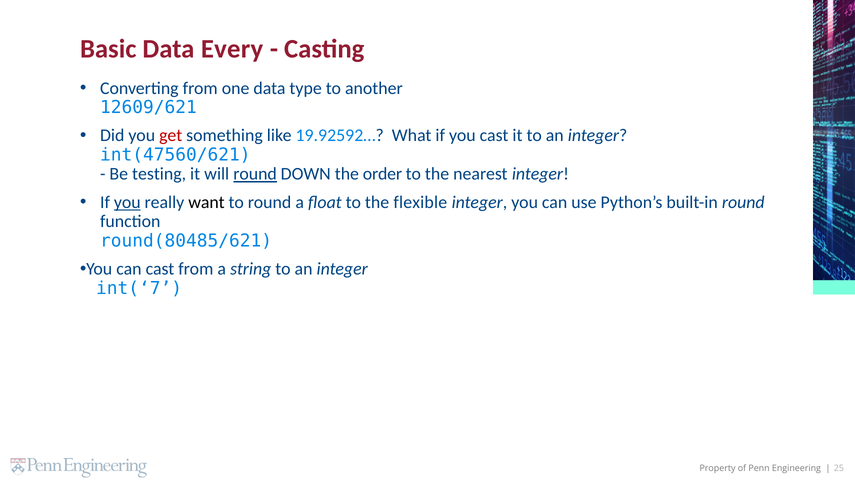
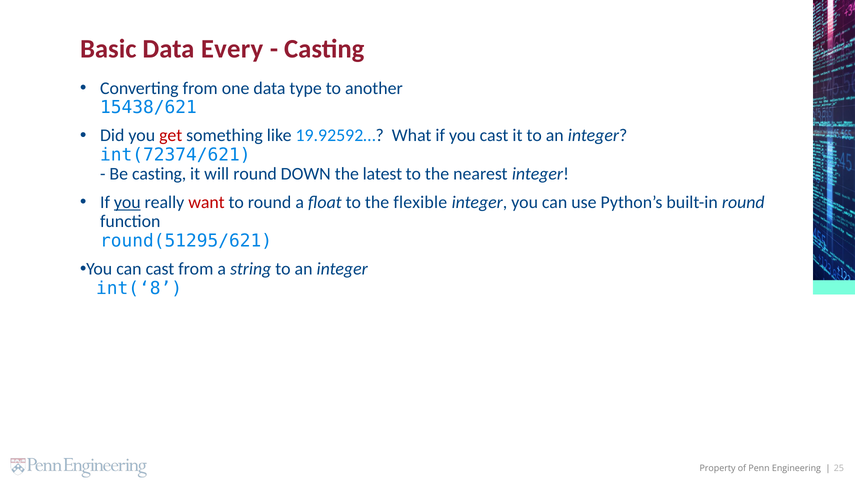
12609/621: 12609/621 -> 15438/621
int(47560/621: int(47560/621 -> int(72374/621
Be testing: testing -> casting
round at (255, 174) underline: present -> none
order: order -> latest
want colour: black -> red
round(80485/621: round(80485/621 -> round(51295/621
int(‘7: int(‘7 -> int(‘8
